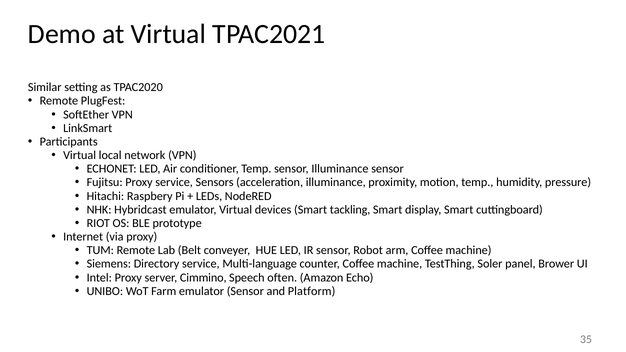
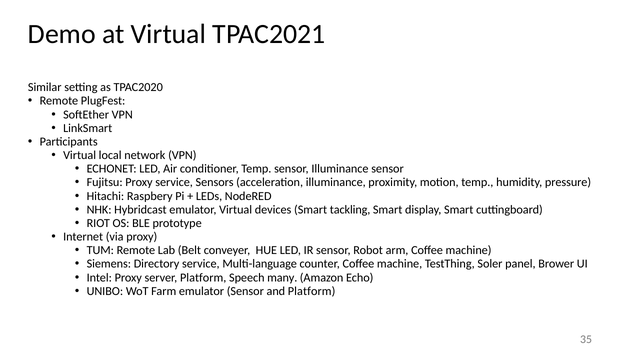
server Cimmino: Cimmino -> Platform
often: often -> many
